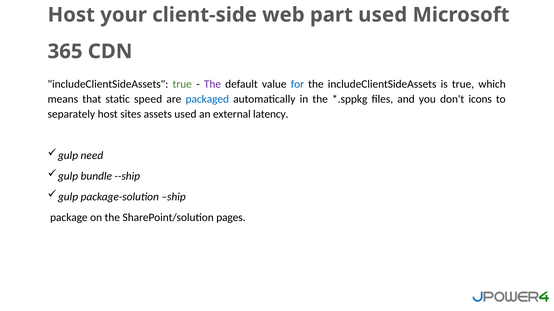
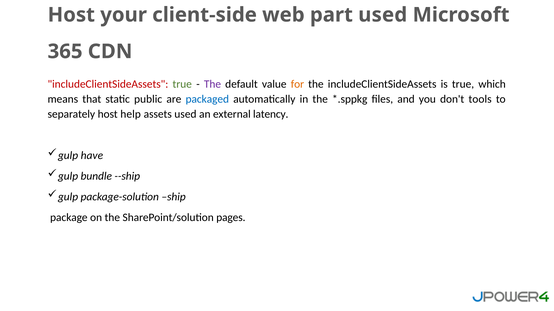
includeClientSideAssets at (108, 84) colour: black -> red
for colour: blue -> orange
speed: speed -> public
icons: icons -> tools
sites: sites -> help
need: need -> have
